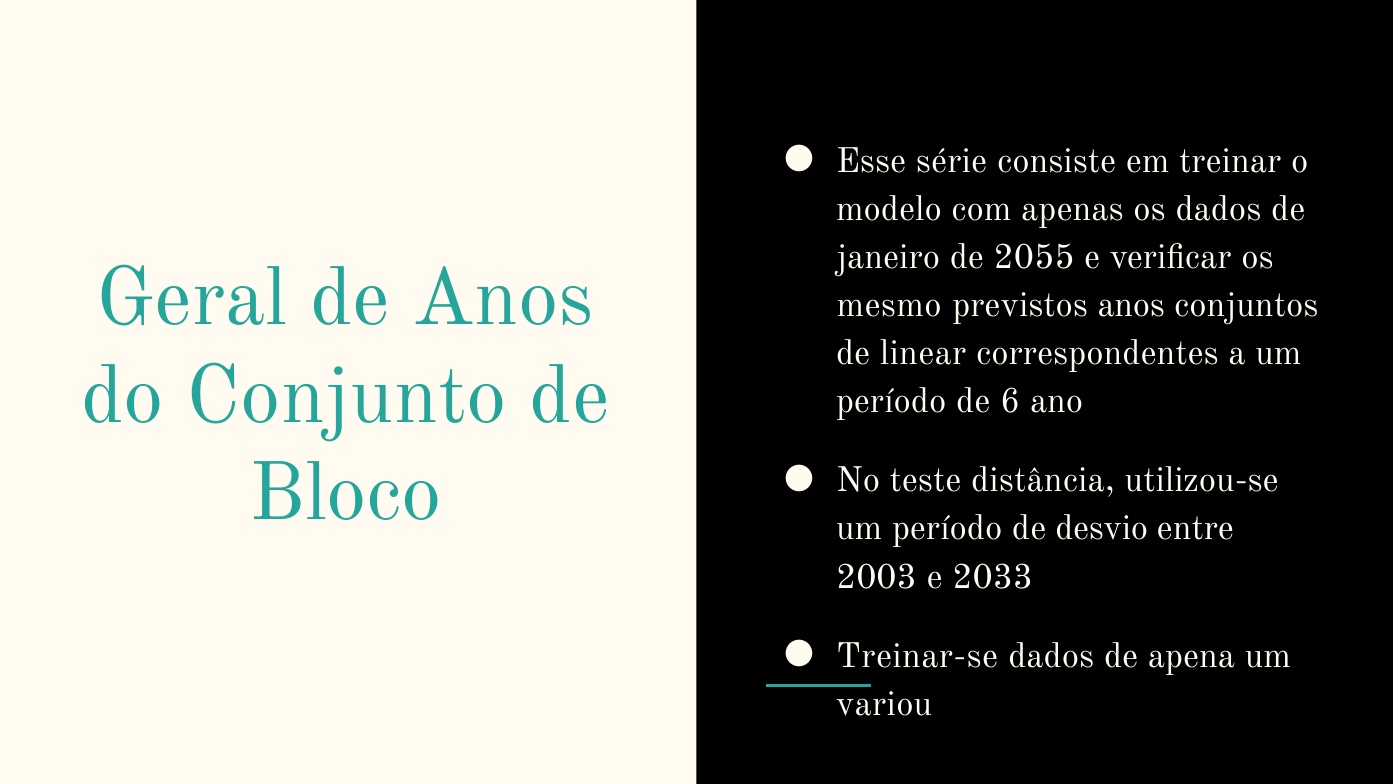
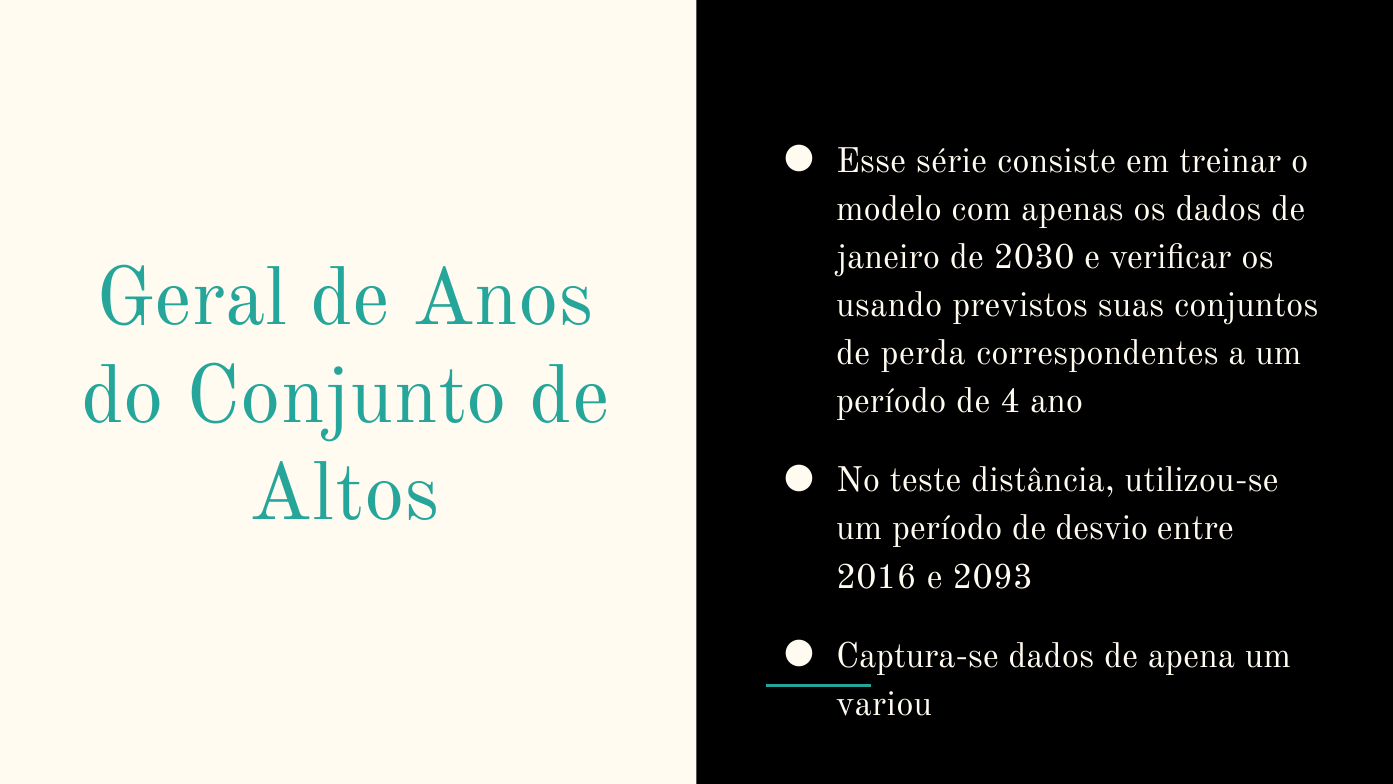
2055: 2055 -> 2030
mesmo: mesmo -> usando
previstos anos: anos -> suas
linear: linear -> perda
6: 6 -> 4
Bloco: Bloco -> Altos
2003: 2003 -> 2016
2033: 2033 -> 2093
Treinar-se: Treinar-se -> Captura-se
